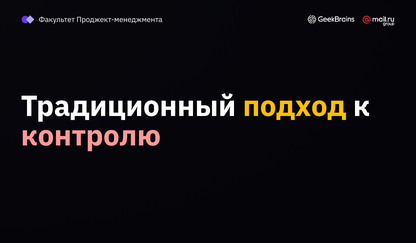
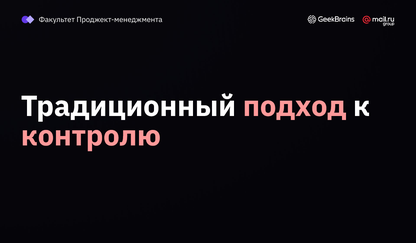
подход colour: yellow -> pink
